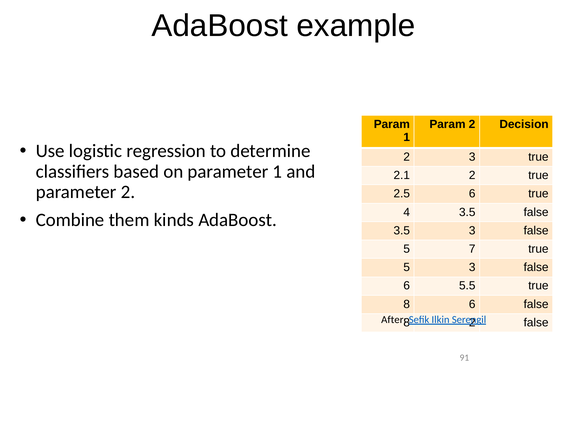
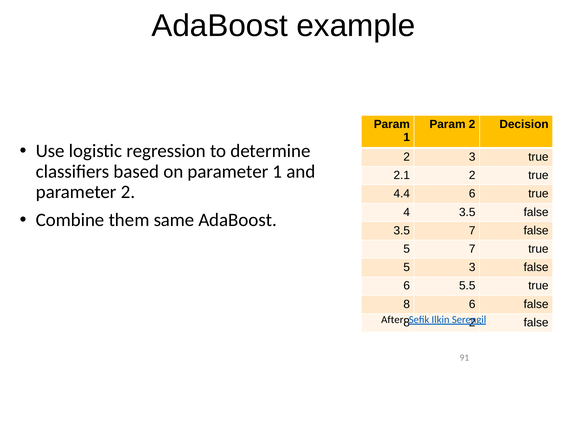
2.5: 2.5 -> 4.4
kinds: kinds -> same
3.5 3: 3 -> 7
